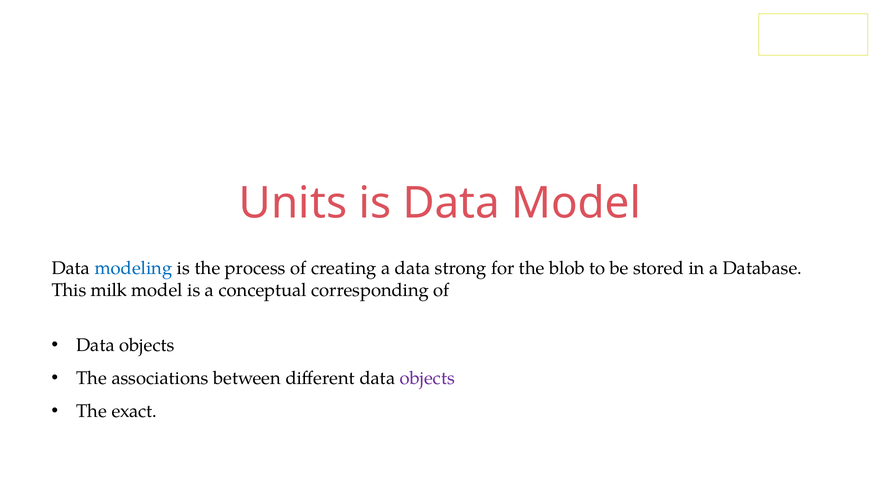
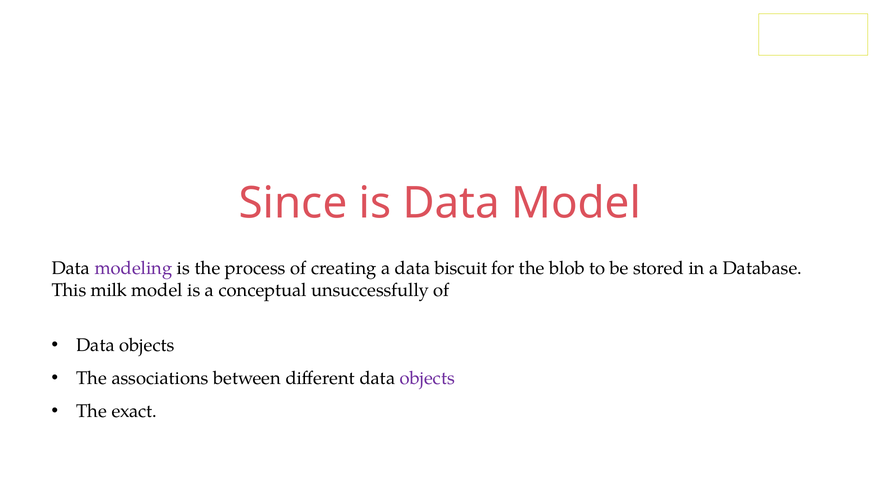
Units: Units -> Since
modeling colour: blue -> purple
strong: strong -> biscuit
corresponding: corresponding -> unsuccessfully
